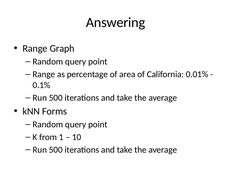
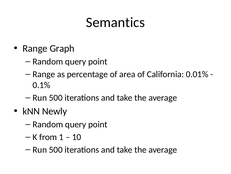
Answering: Answering -> Semantics
Forms: Forms -> Newly
